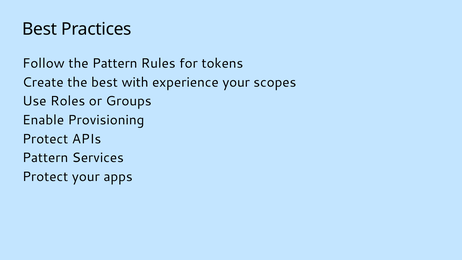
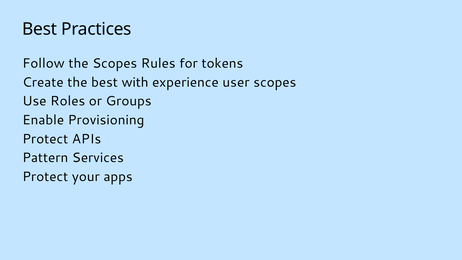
the Pattern: Pattern -> Scopes
experience your: your -> user
